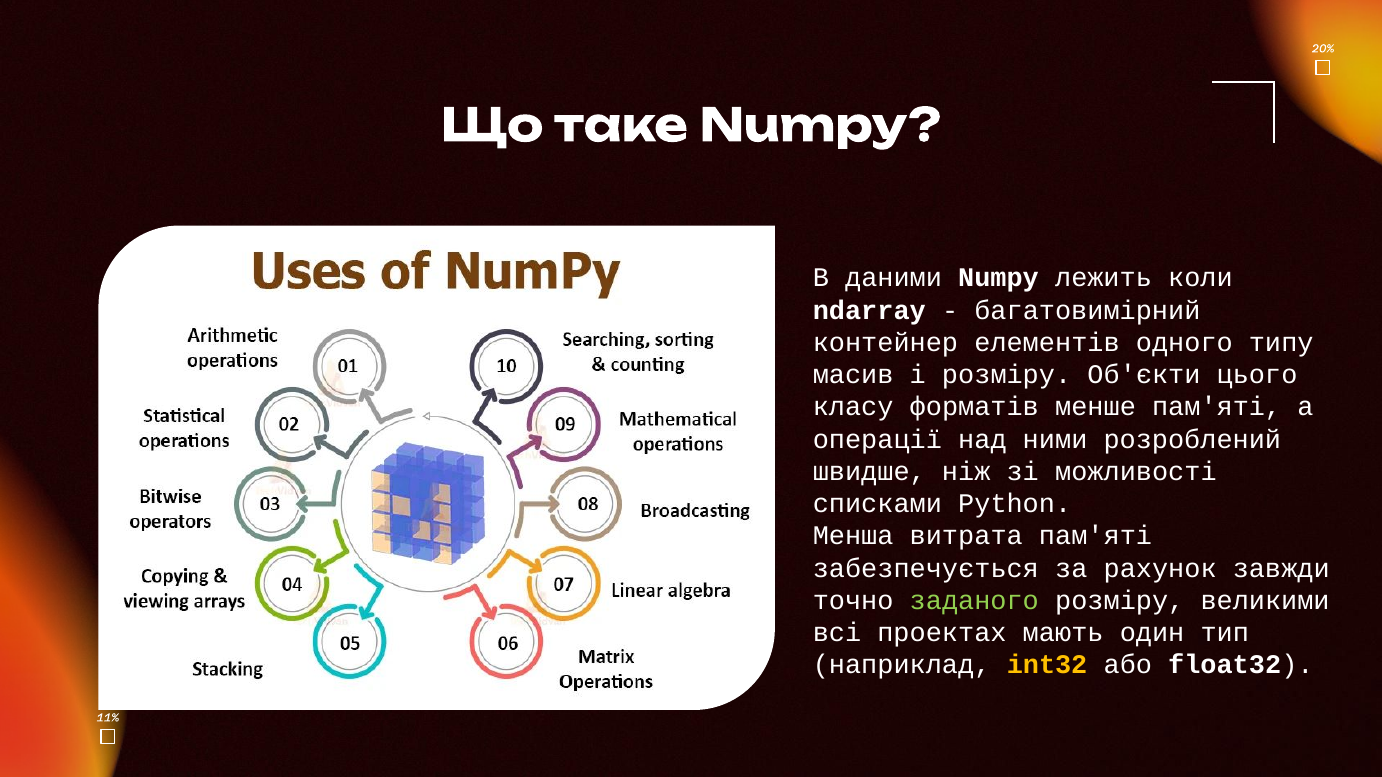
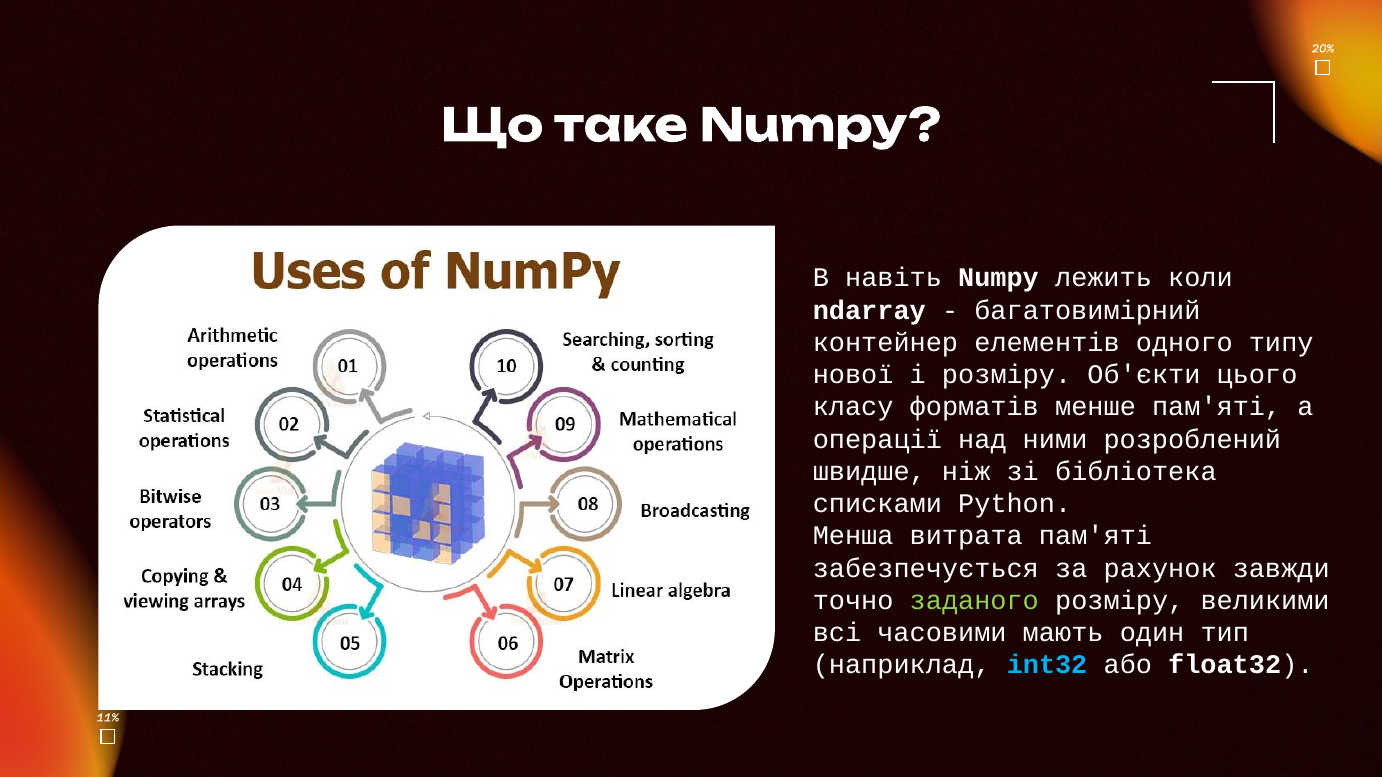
даними: даними -> навіть
масив: масив -> нової
можливості: можливості -> бібліотека
проектах: проектах -> часовими
int32 colour: yellow -> light blue
